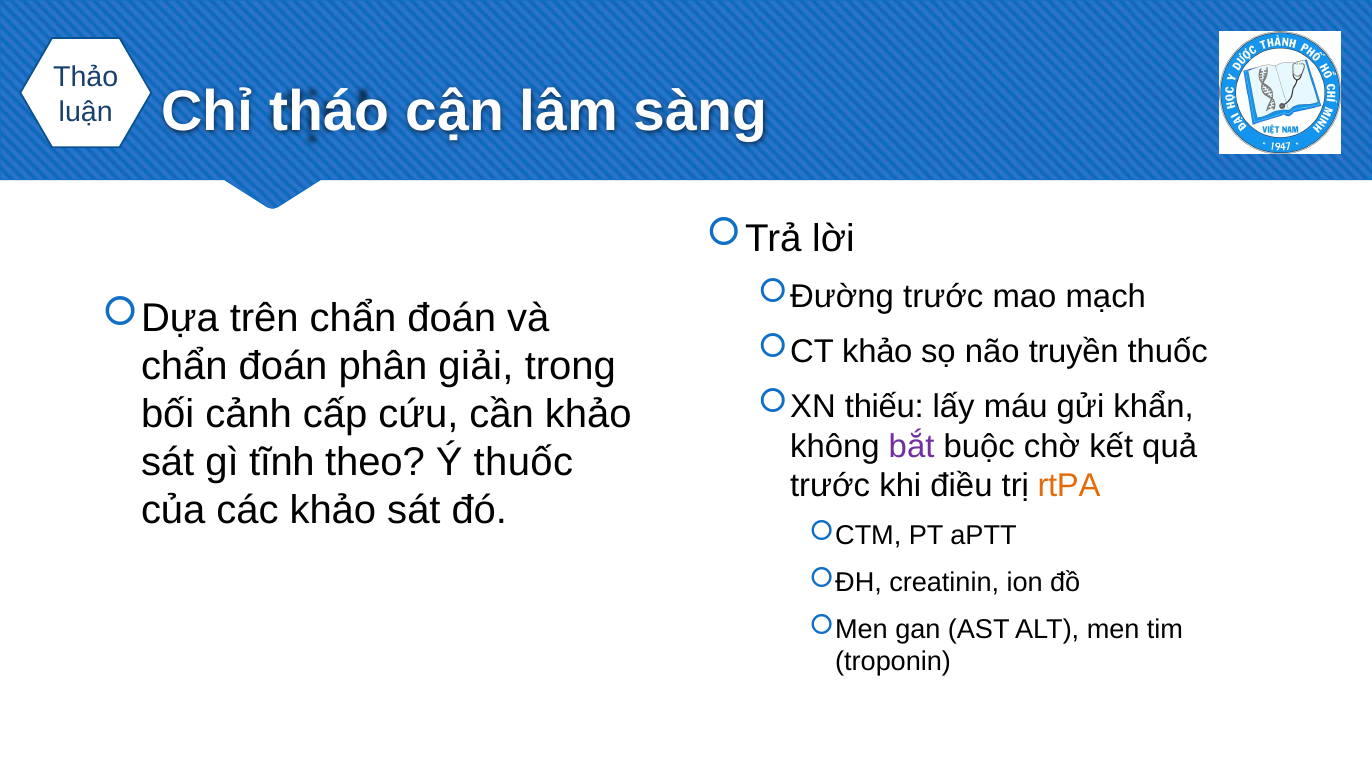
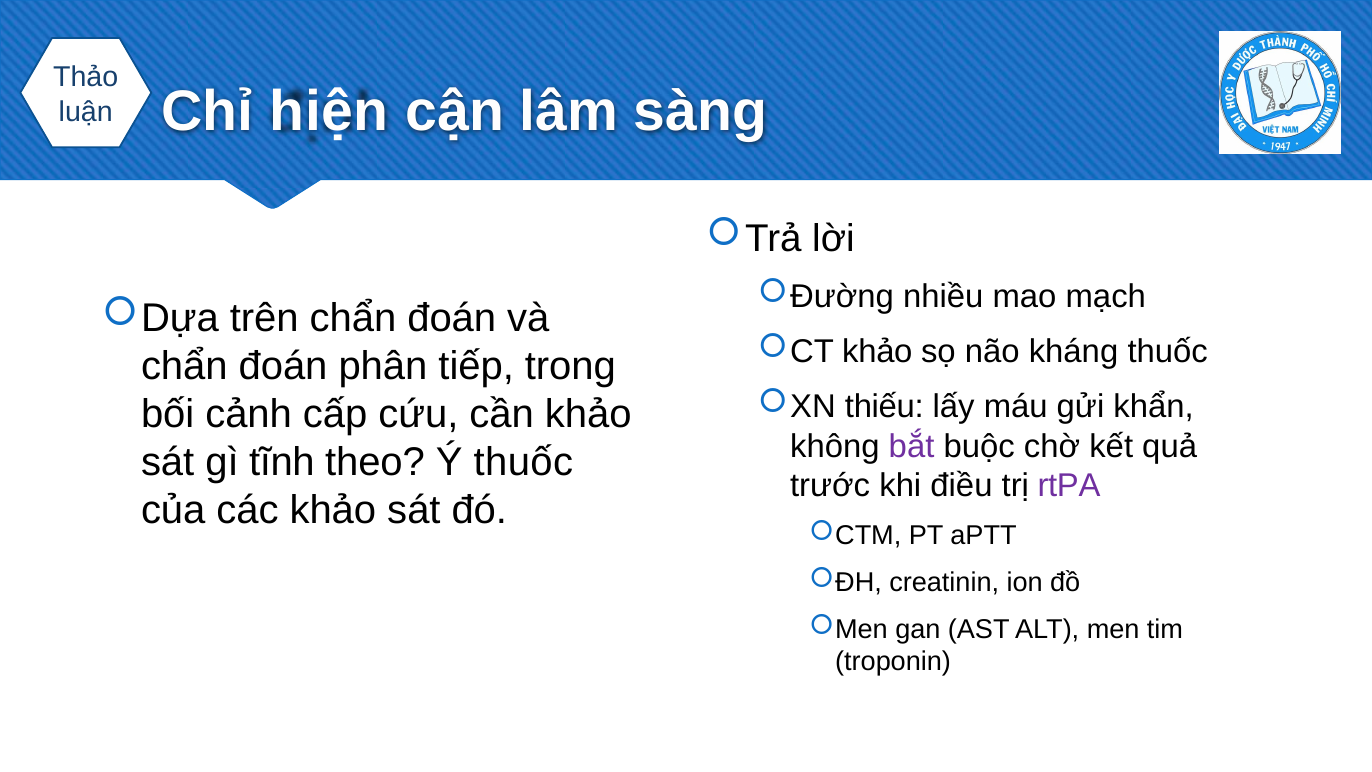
tháo: tháo -> hiện
trước at (943, 297): trước -> nhiều
truyền: truyền -> kháng
giải: giải -> tiếp
rtPA colour: orange -> purple
